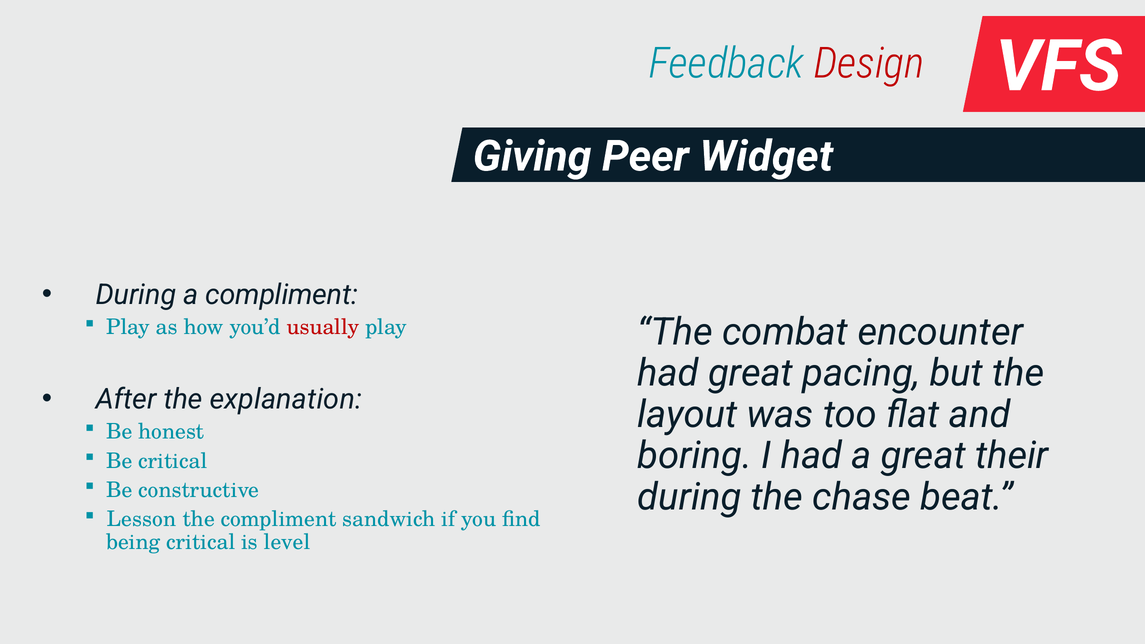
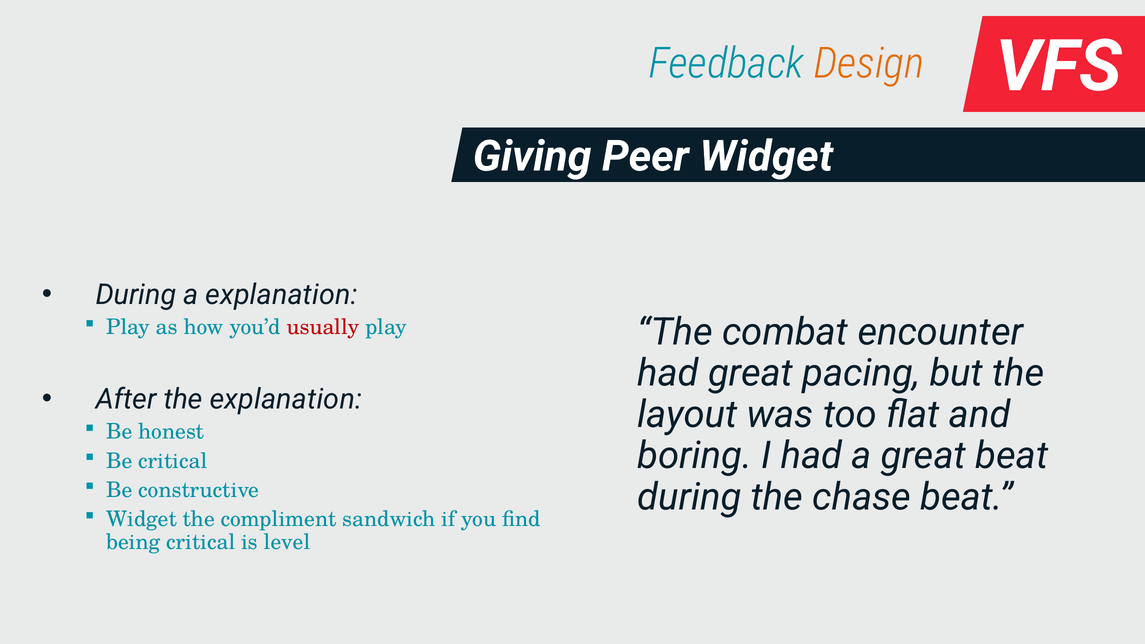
Design colour: red -> orange
a compliment: compliment -> explanation
great their: their -> beat
Lesson at (141, 519): Lesson -> Widget
